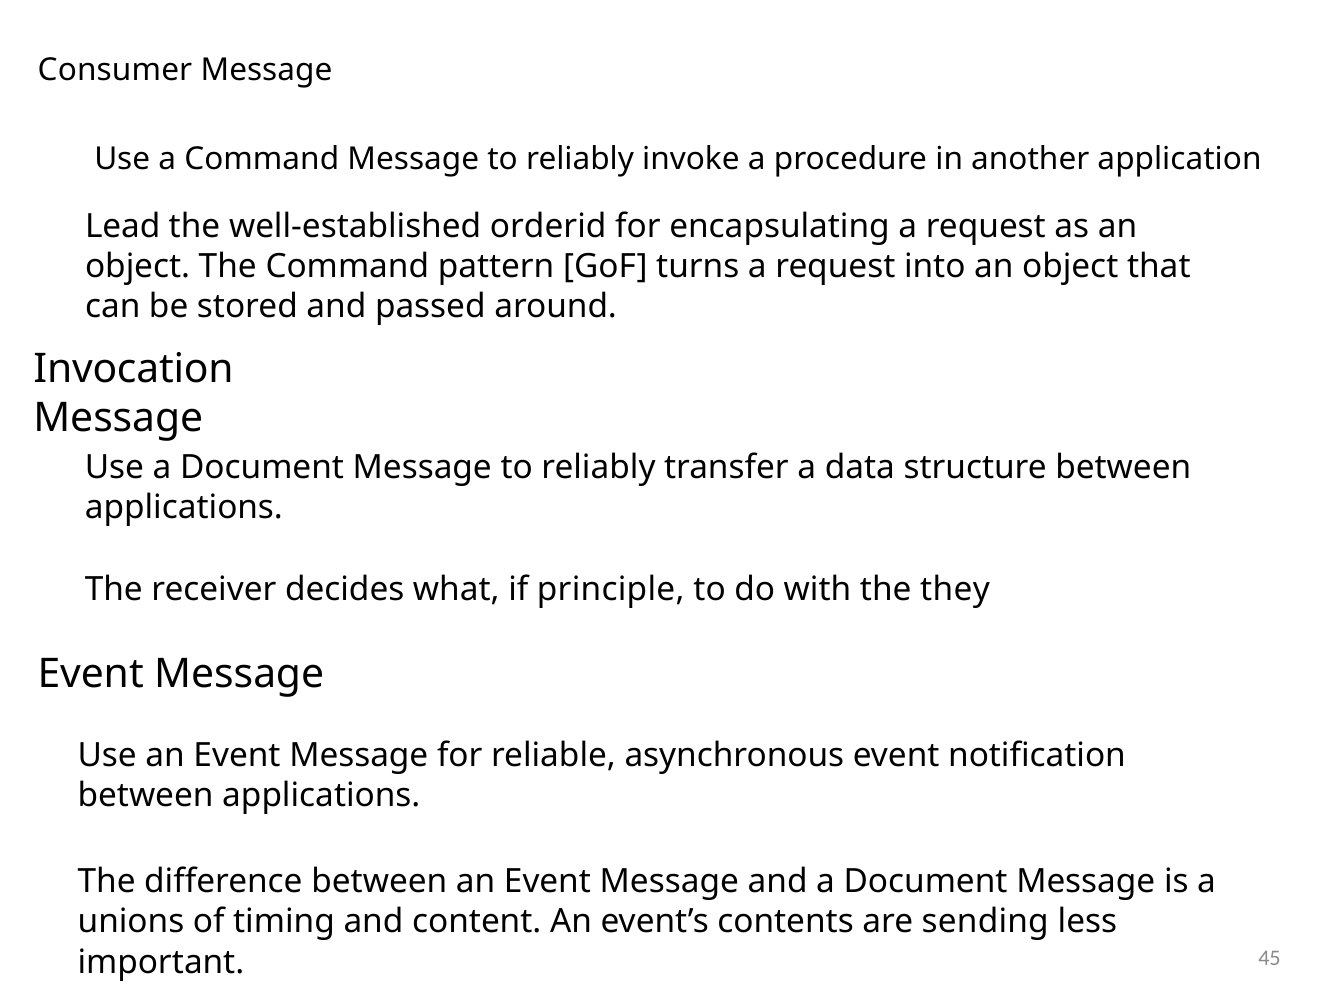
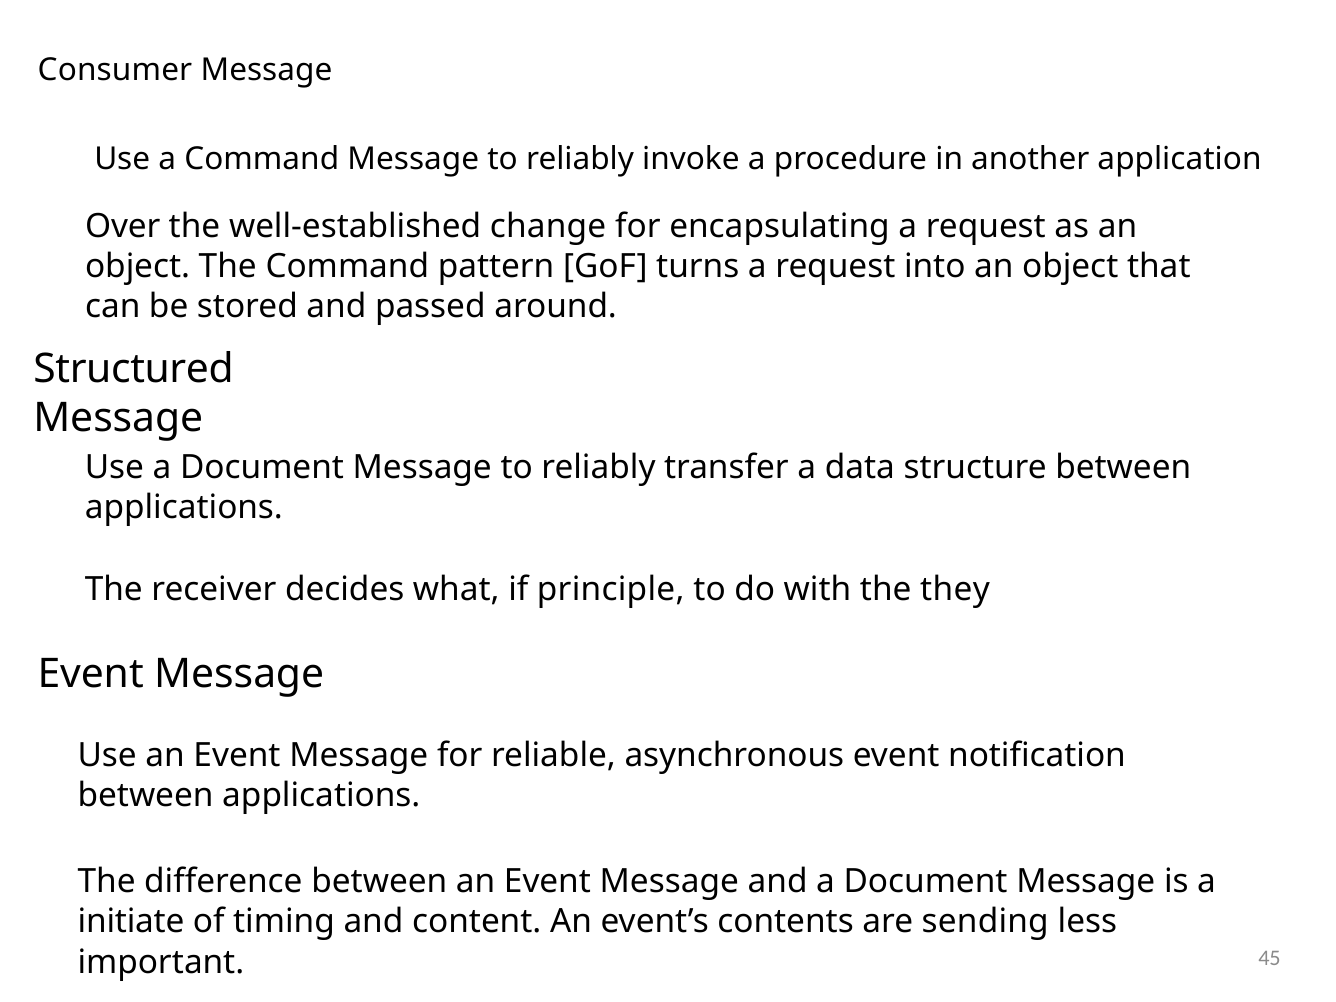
Lead: Lead -> Over
orderid: orderid -> change
Invocation: Invocation -> Structured
unions: unions -> initiate
